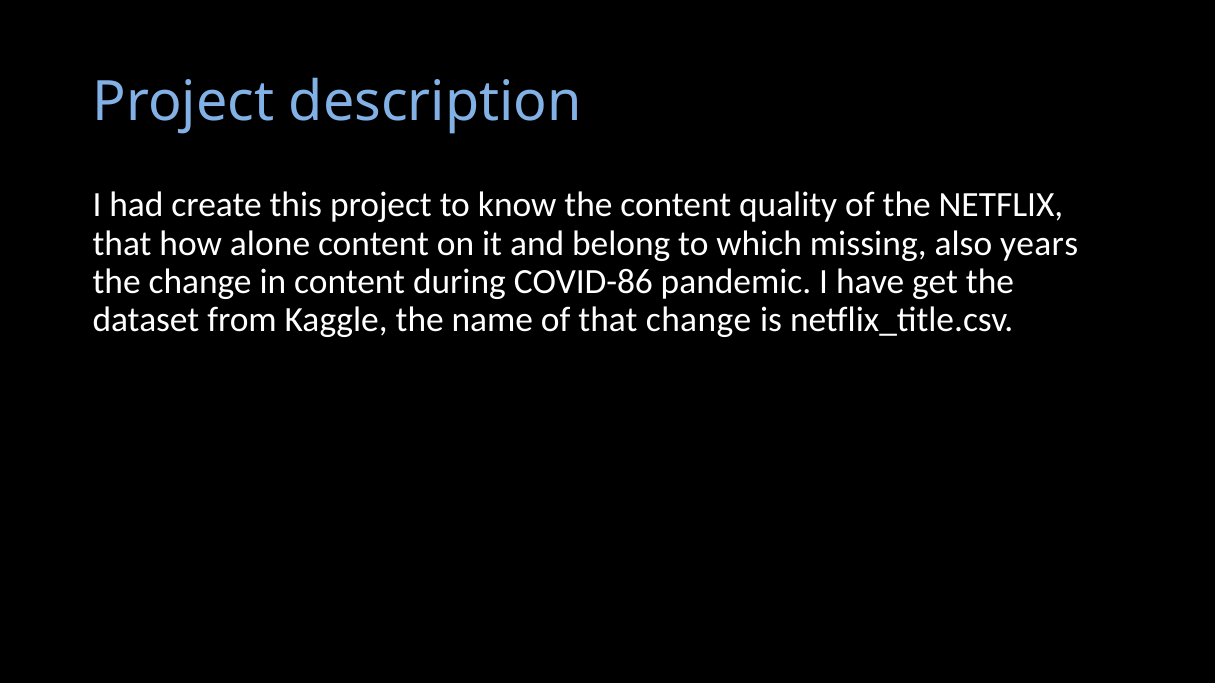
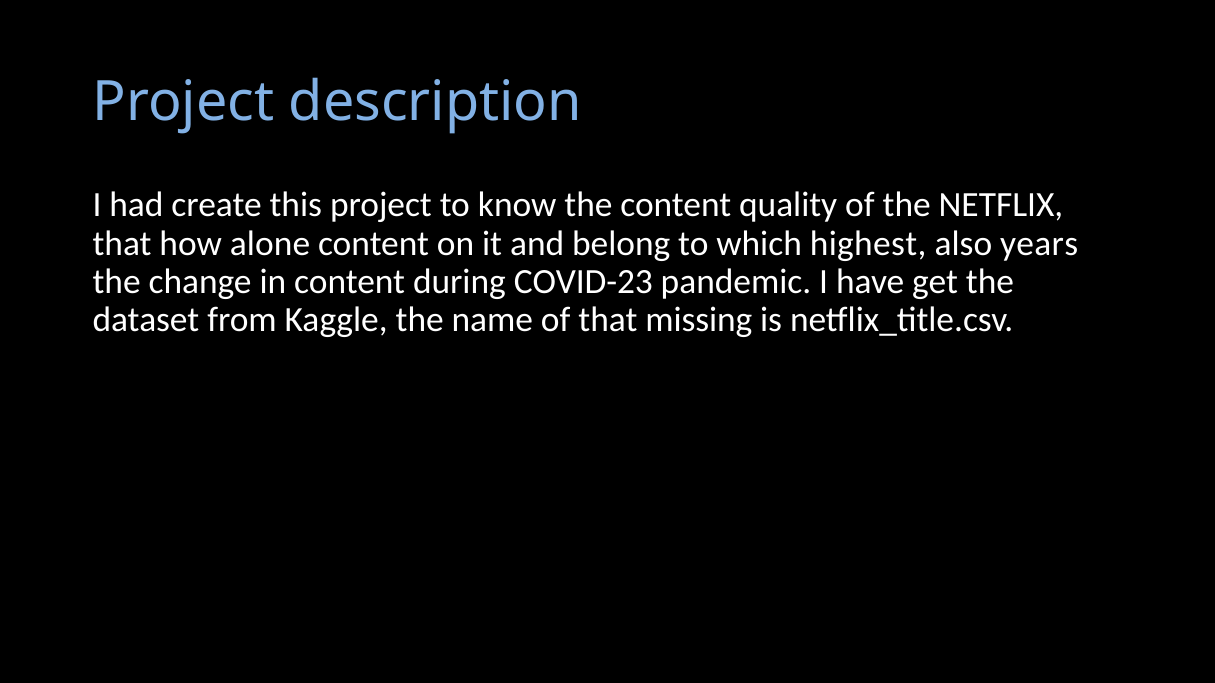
missing: missing -> highest
COVID-86: COVID-86 -> COVID-23
that change: change -> missing
